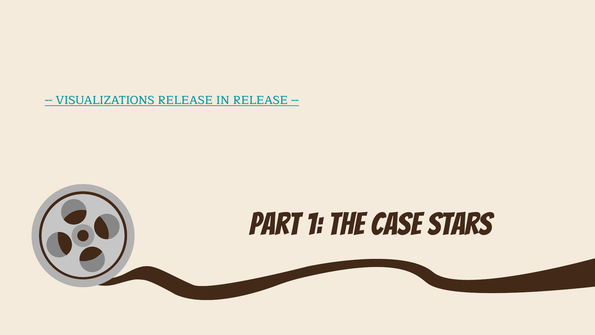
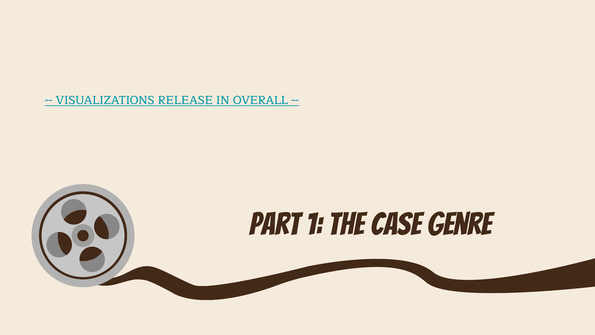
IN RELEASE: RELEASE -> OVERALL
stars: stars -> genre
